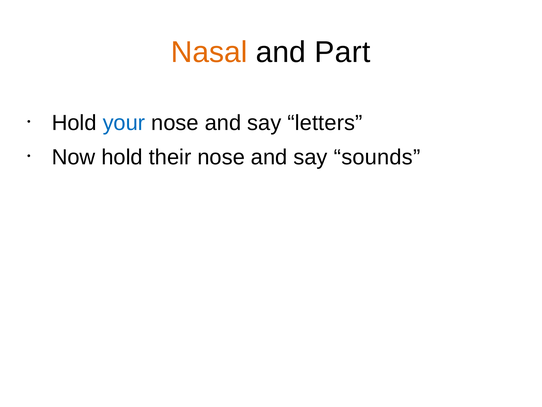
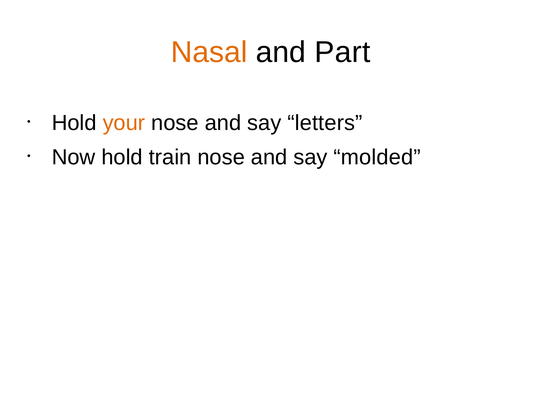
your colour: blue -> orange
their: their -> train
sounds: sounds -> molded
